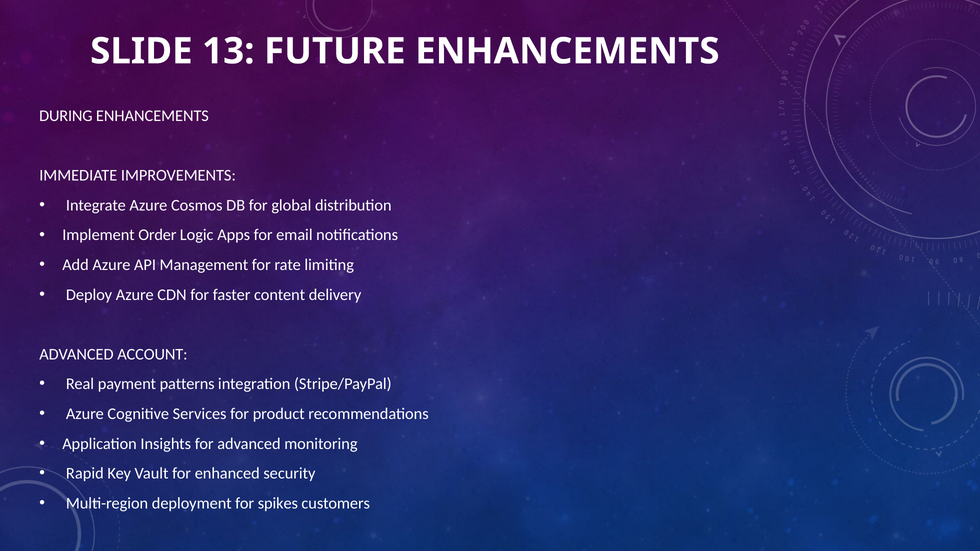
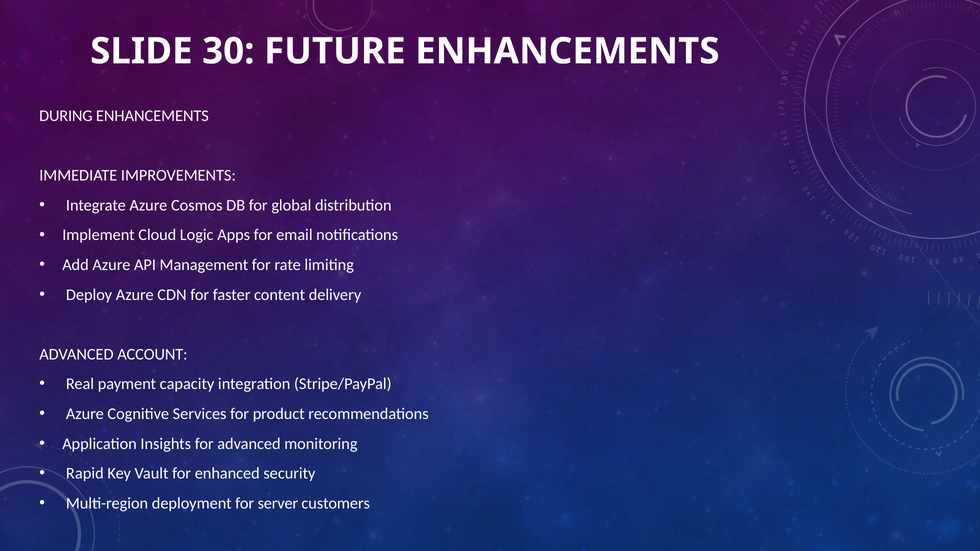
13: 13 -> 30
Order: Order -> Cloud
patterns: patterns -> capacity
spikes: spikes -> server
